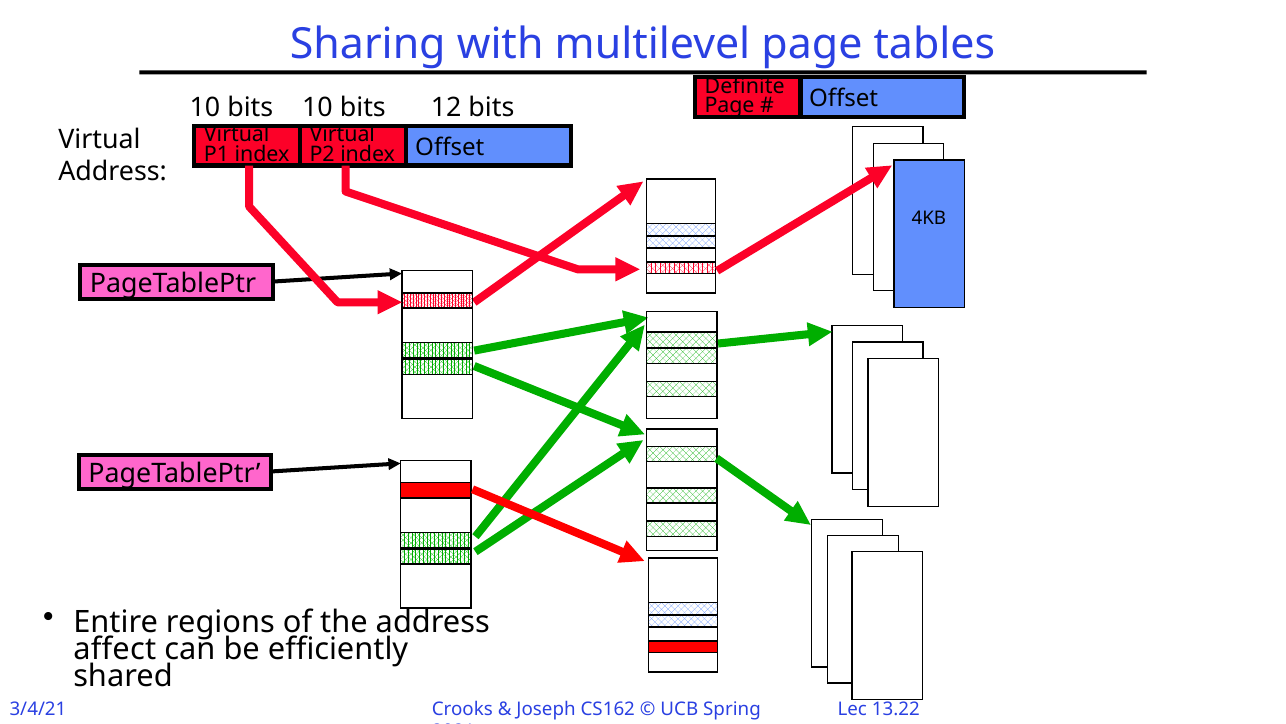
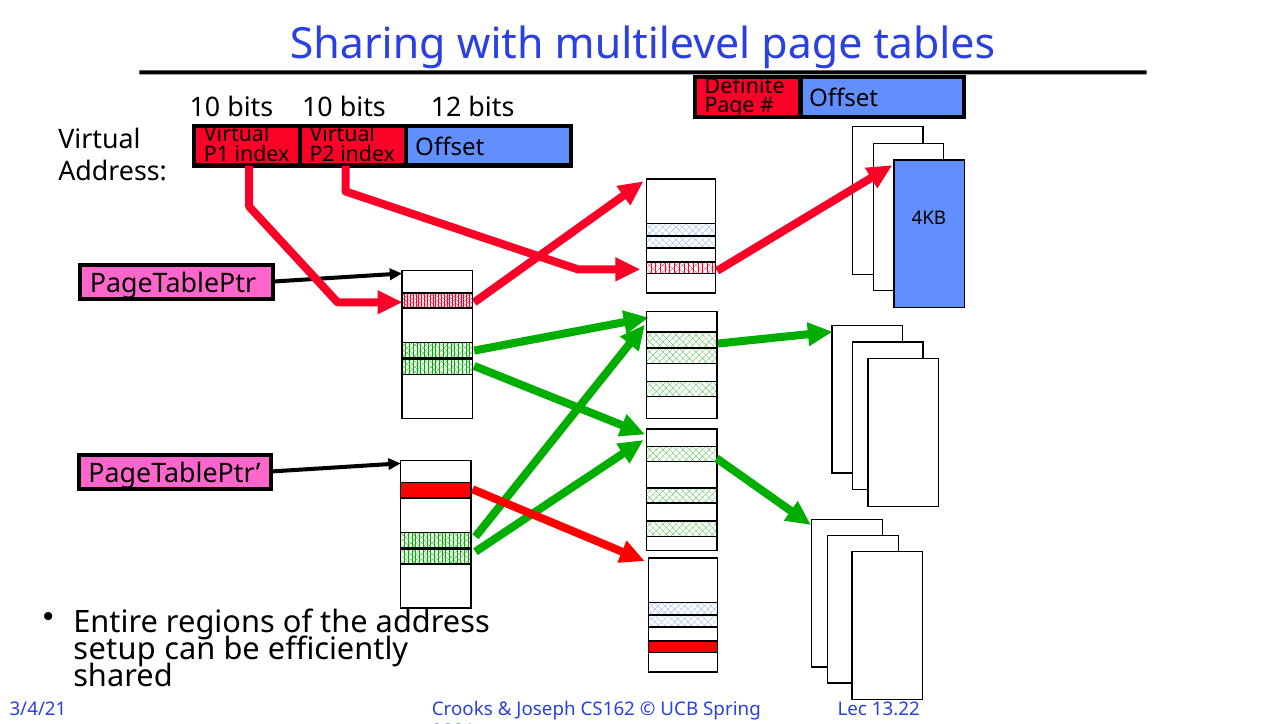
affect: affect -> setup
